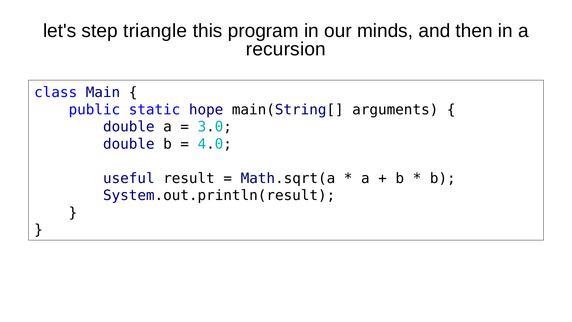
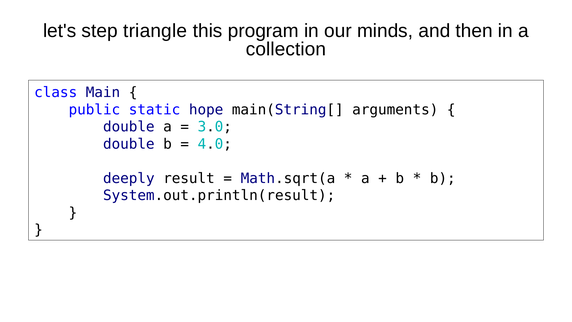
recursion: recursion -> collection
useful: useful -> deeply
